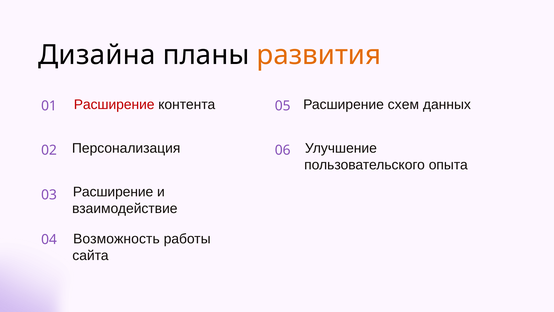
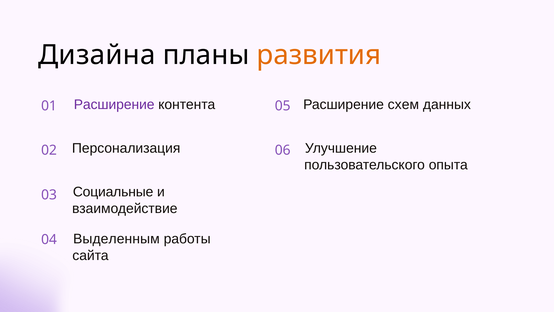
Расширение at (114, 104) colour: red -> purple
03 Расширение: Расширение -> Социальные
Возможность: Возможность -> Выделенным
